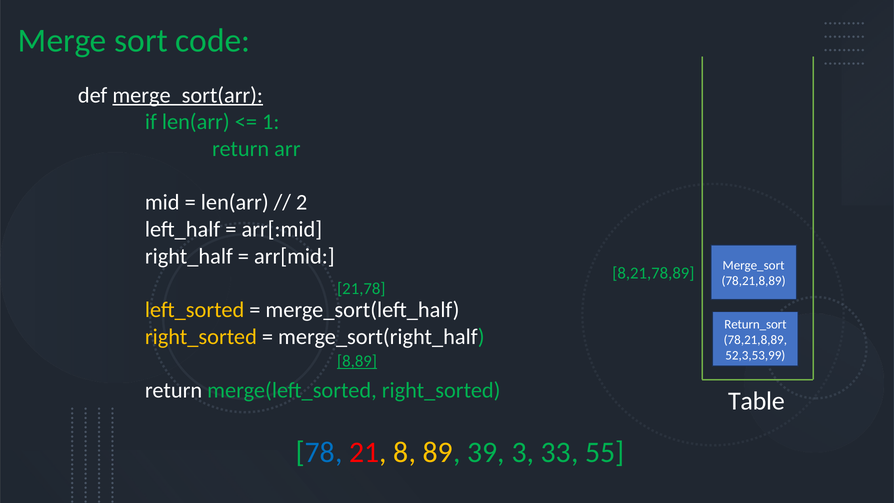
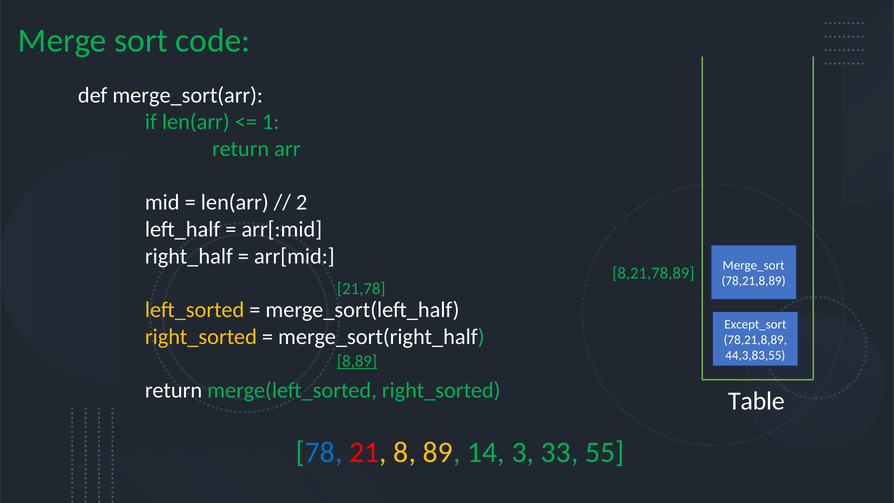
merge_sort(arr underline: present -> none
Return_sort: Return_sort -> Except_sort
52,3,53,99: 52,3,53,99 -> 44,3,83,55
39: 39 -> 14
